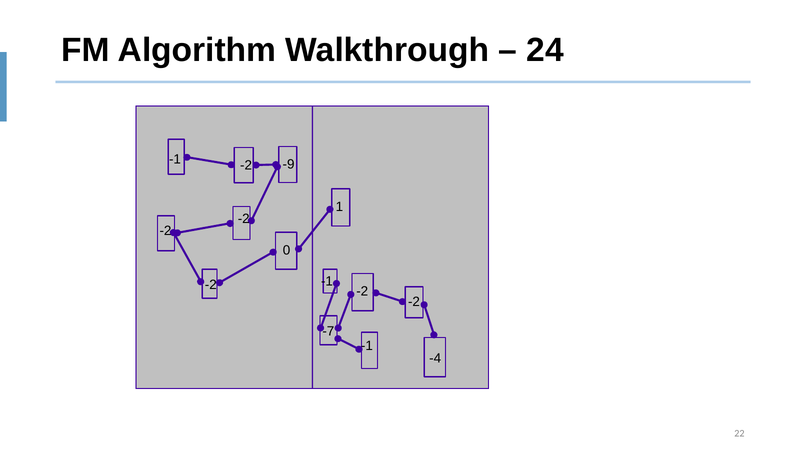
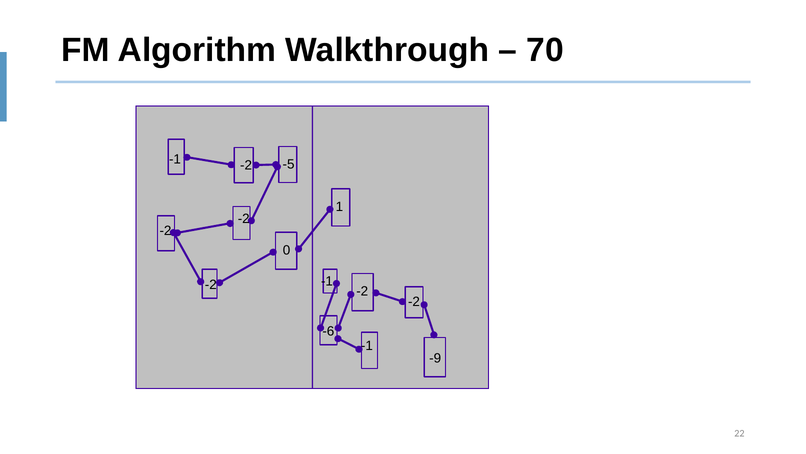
24: 24 -> 70
-9: -9 -> -5
-7: -7 -> -6
-4: -4 -> -9
